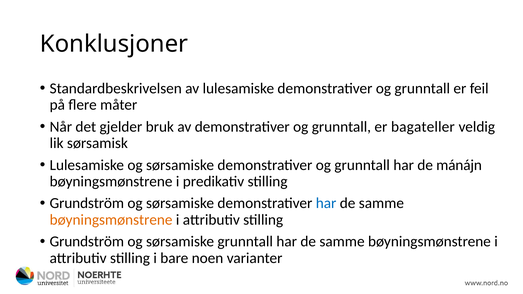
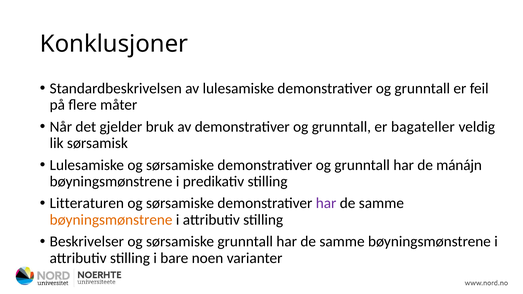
Grundström at (87, 203): Grundström -> Litteraturen
har at (326, 203) colour: blue -> purple
Grundström at (87, 242): Grundström -> Beskrivelser
